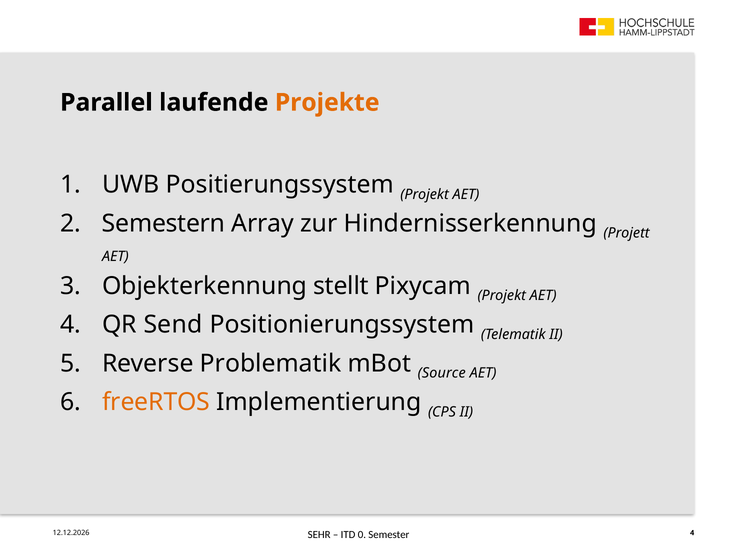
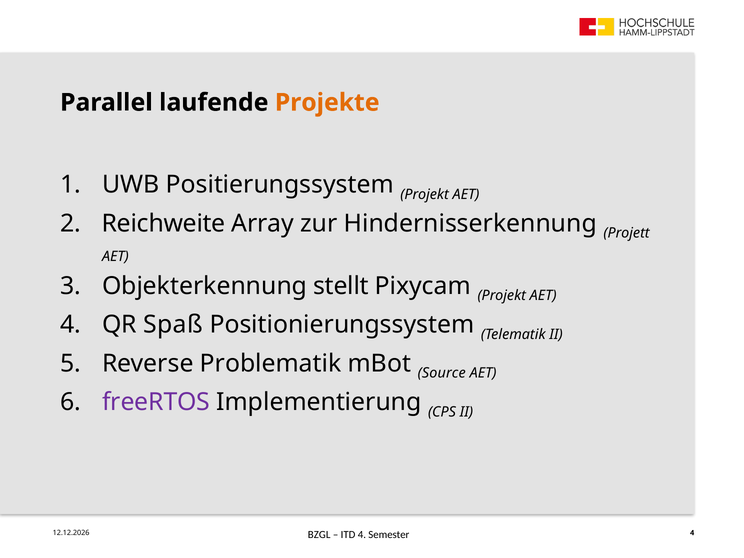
Semestern: Semestern -> Reichweite
Send: Send -> Spaß
freeRTOS colour: orange -> purple
SEHR: SEHR -> BZGL
ITD 0: 0 -> 4
